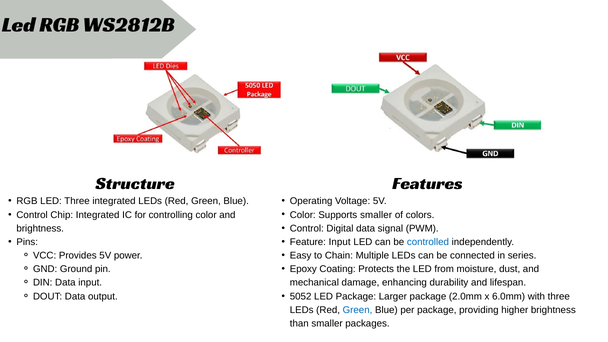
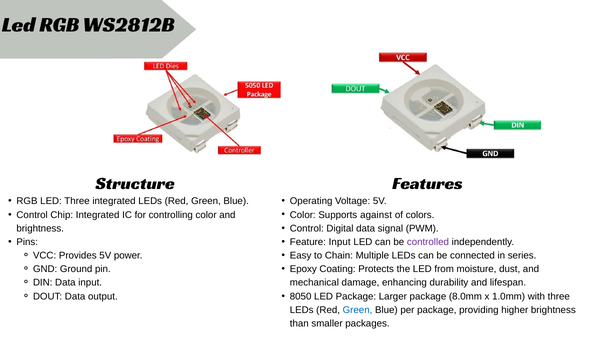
Supports smaller: smaller -> against
controlled colour: blue -> purple
5052: 5052 -> 8050
2.0mm: 2.0mm -> 8.0mm
6.0mm: 6.0mm -> 1.0mm
